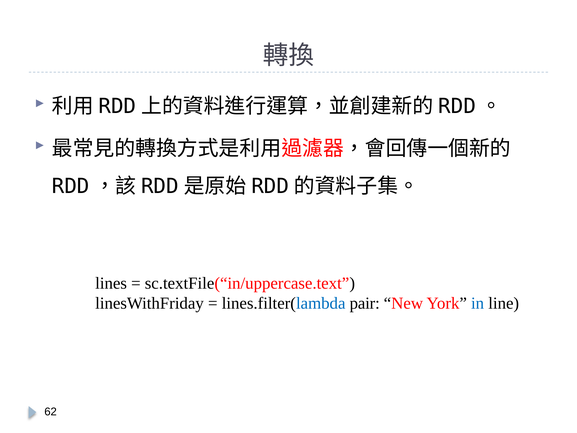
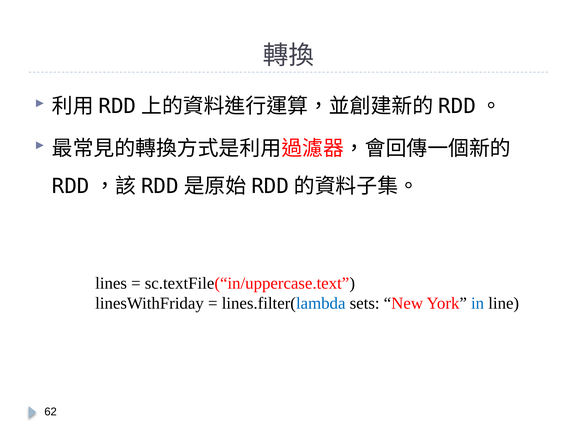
pair: pair -> sets
